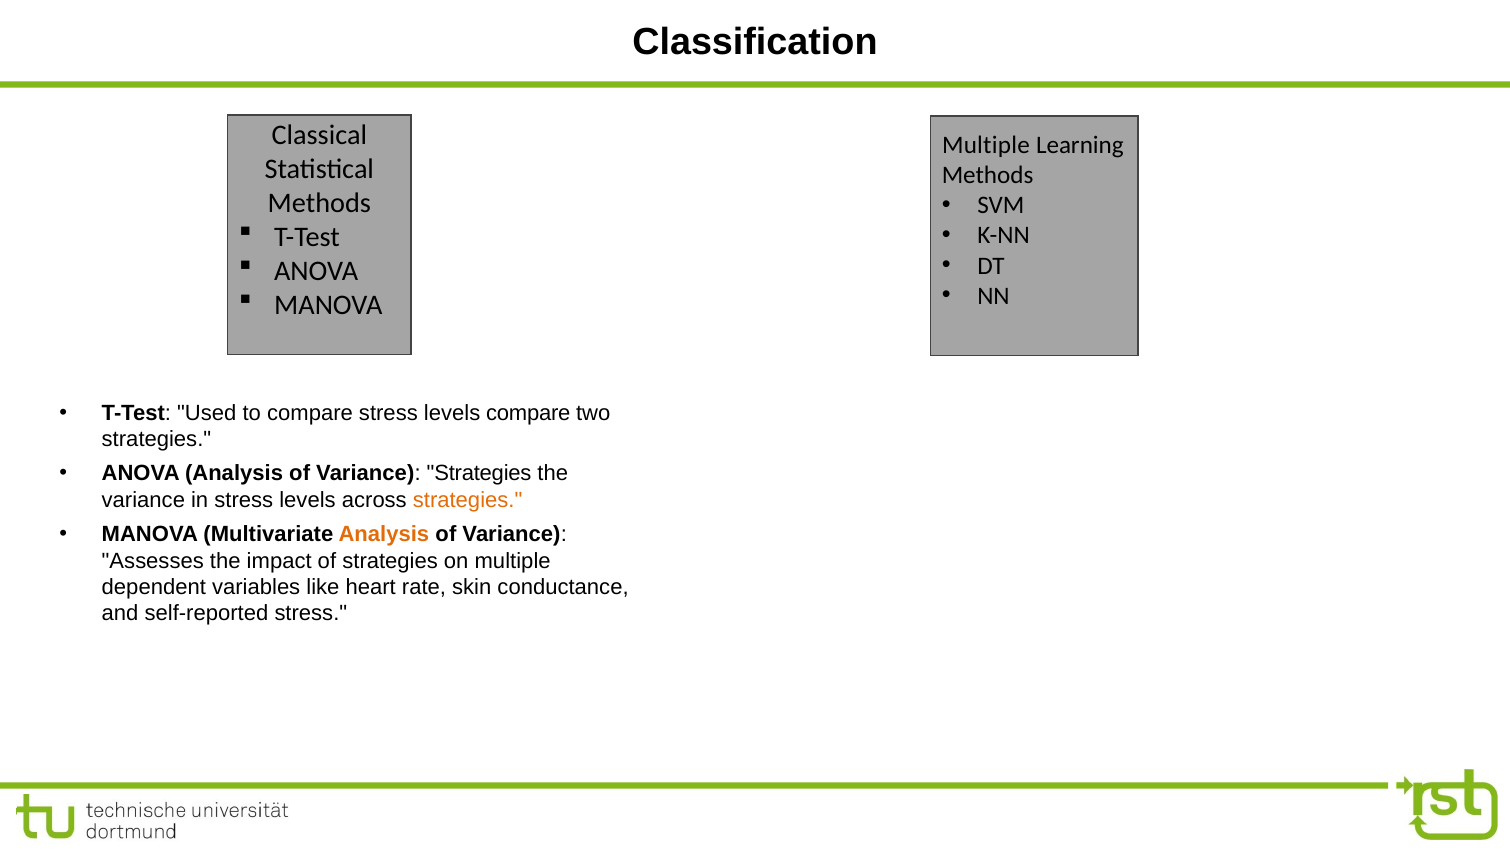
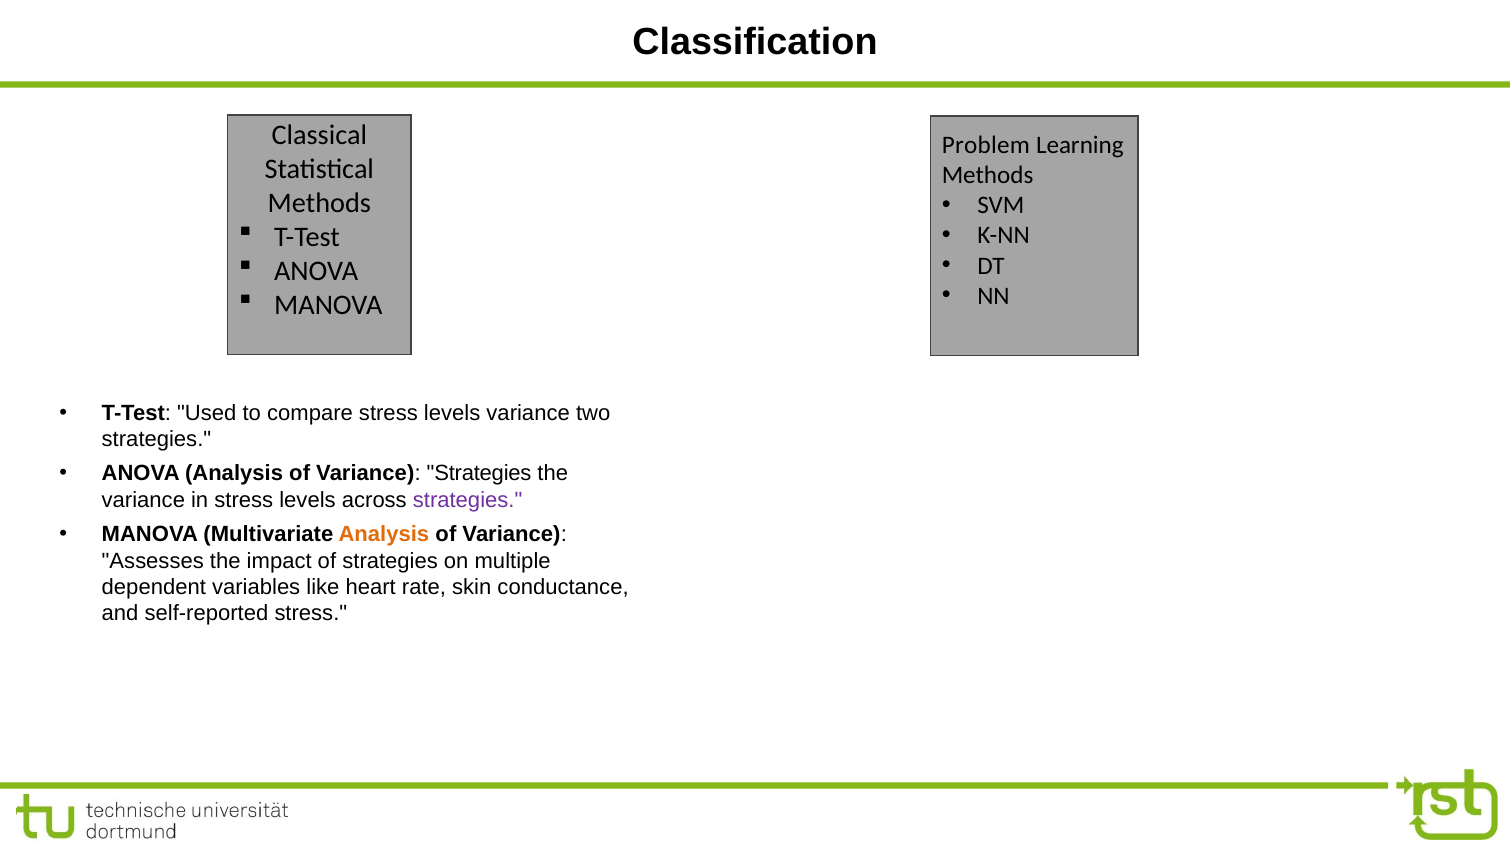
Multiple at (986, 145): Multiple -> Problem
levels compare: compare -> variance
strategies at (468, 500) colour: orange -> purple
